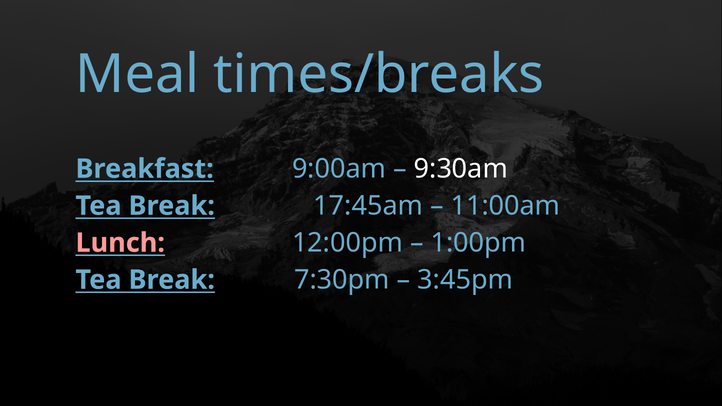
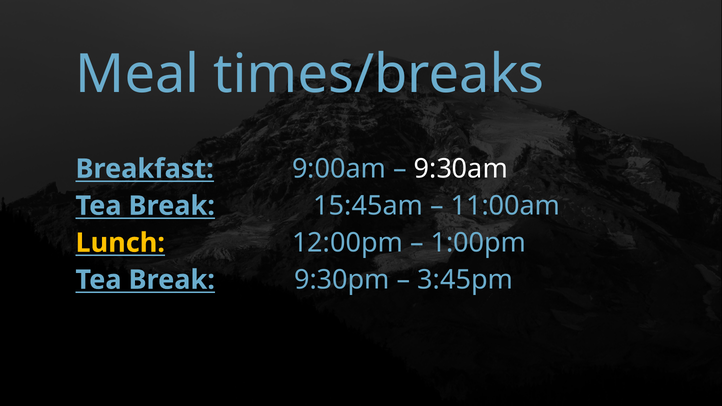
17:45am: 17:45am -> 15:45am
Lunch colour: pink -> yellow
7:30pm: 7:30pm -> 9:30pm
